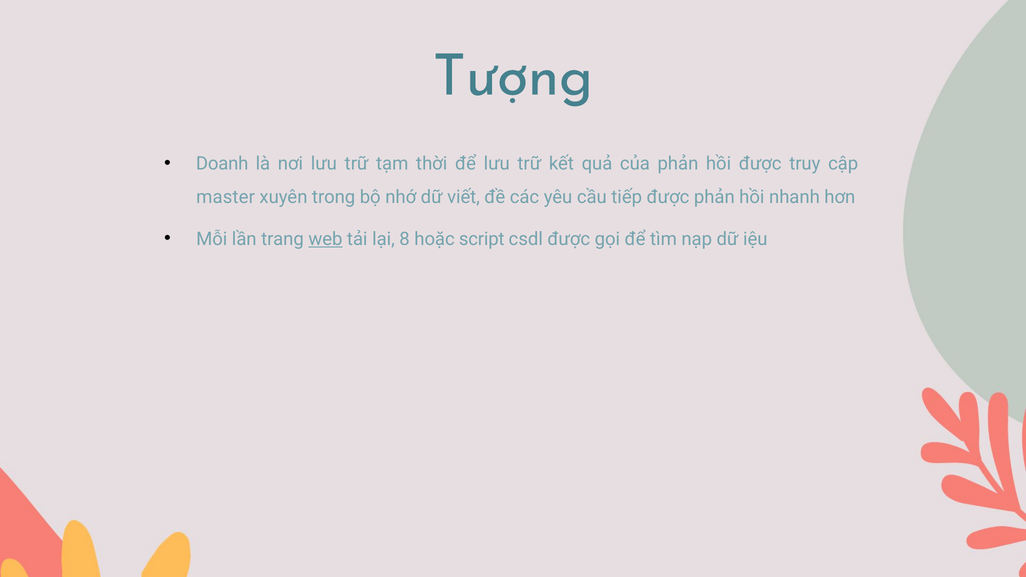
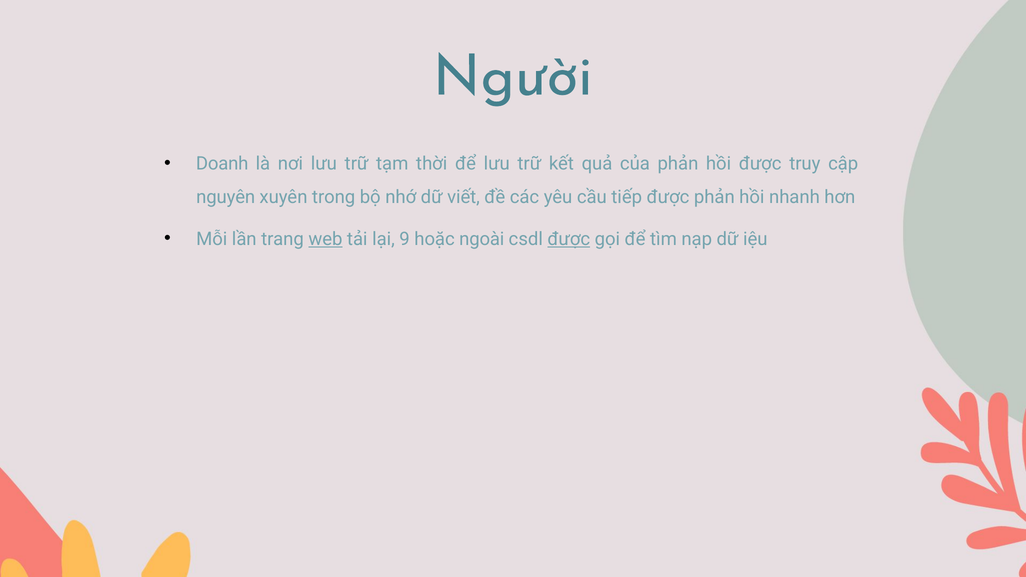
Tượng: Tượng -> Người
master: master -> nguyên
8: 8 -> 9
script: script -> ngoài
được at (569, 239) underline: none -> present
